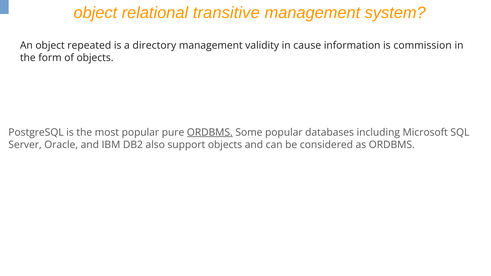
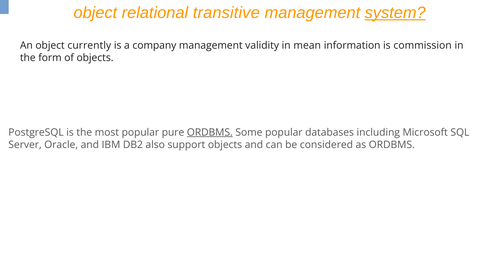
system underline: none -> present
repeated: repeated -> currently
directory: directory -> company
cause: cause -> mean
